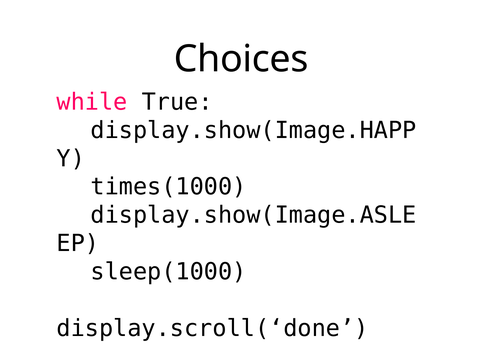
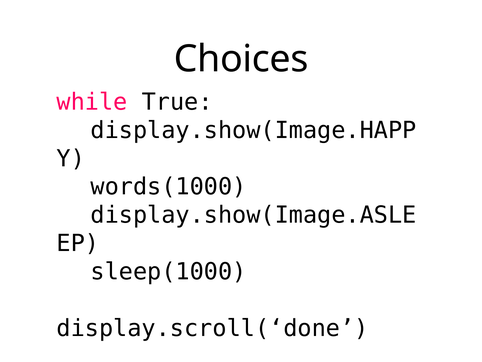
times(1000: times(1000 -> words(1000
